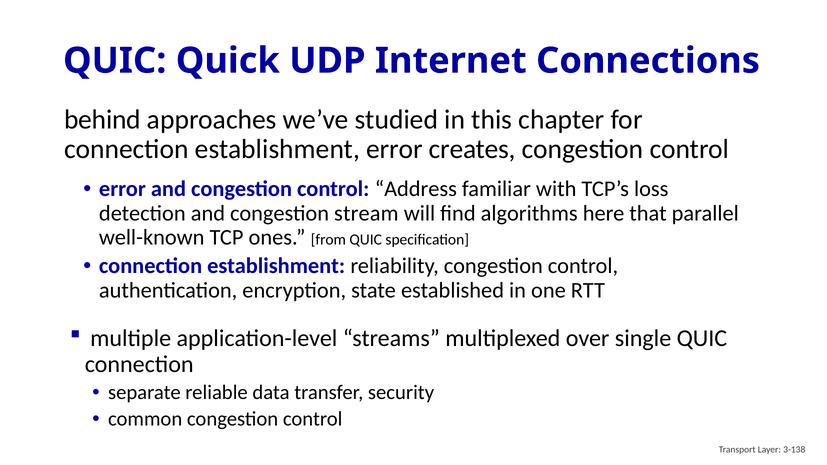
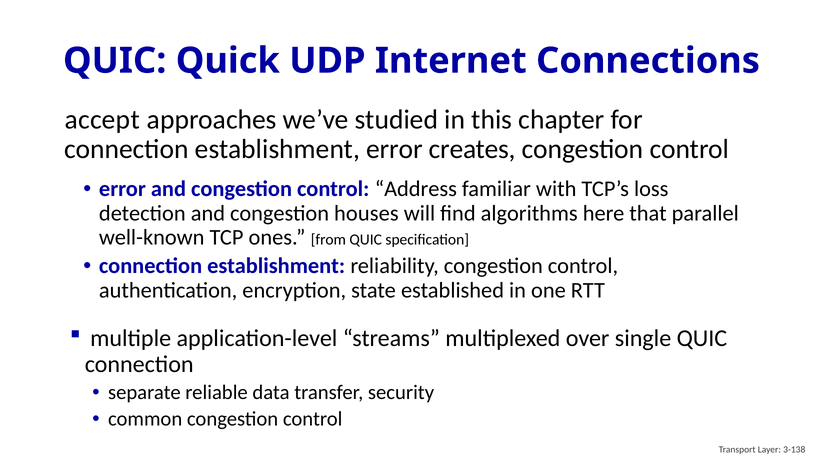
behind: behind -> accept
stream: stream -> houses
